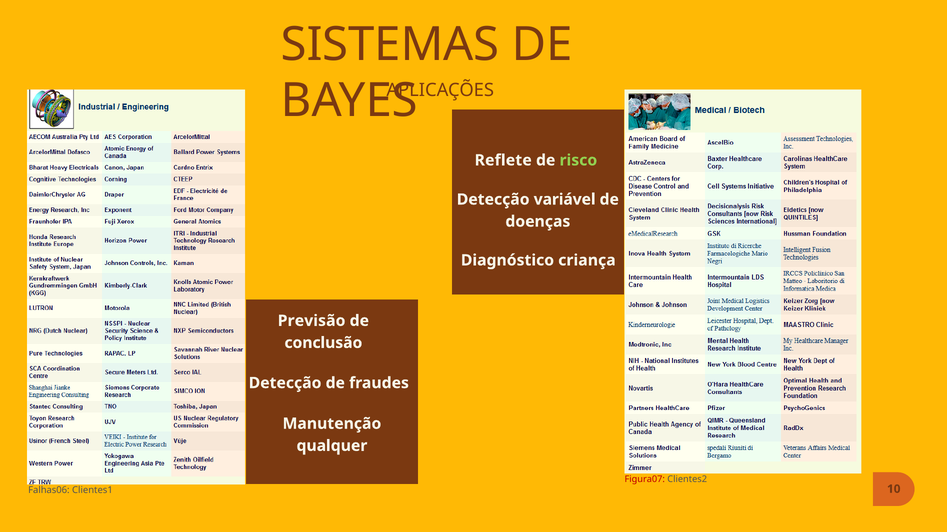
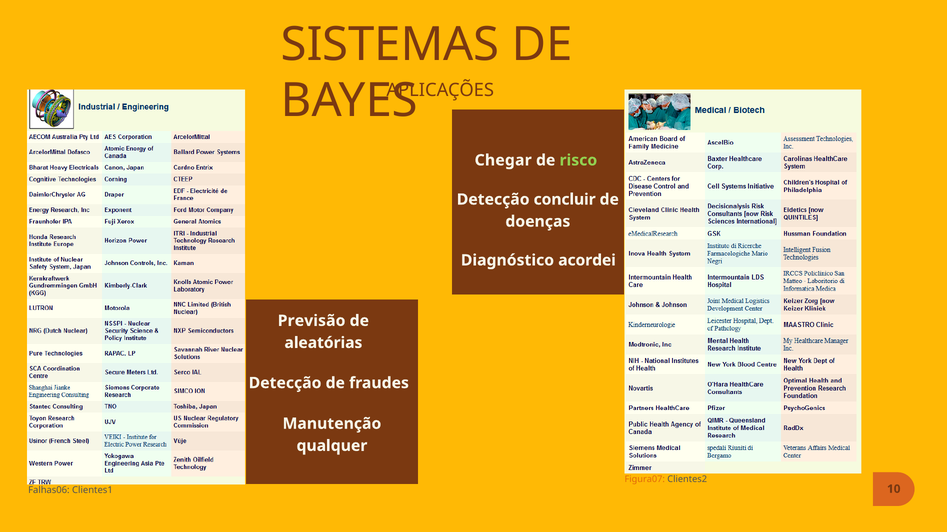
Reflete: Reflete -> Chegar
variável: variável -> concluir
criança: criança -> acordei
conclusão: conclusão -> aleatórias
Figura07 colour: red -> orange
